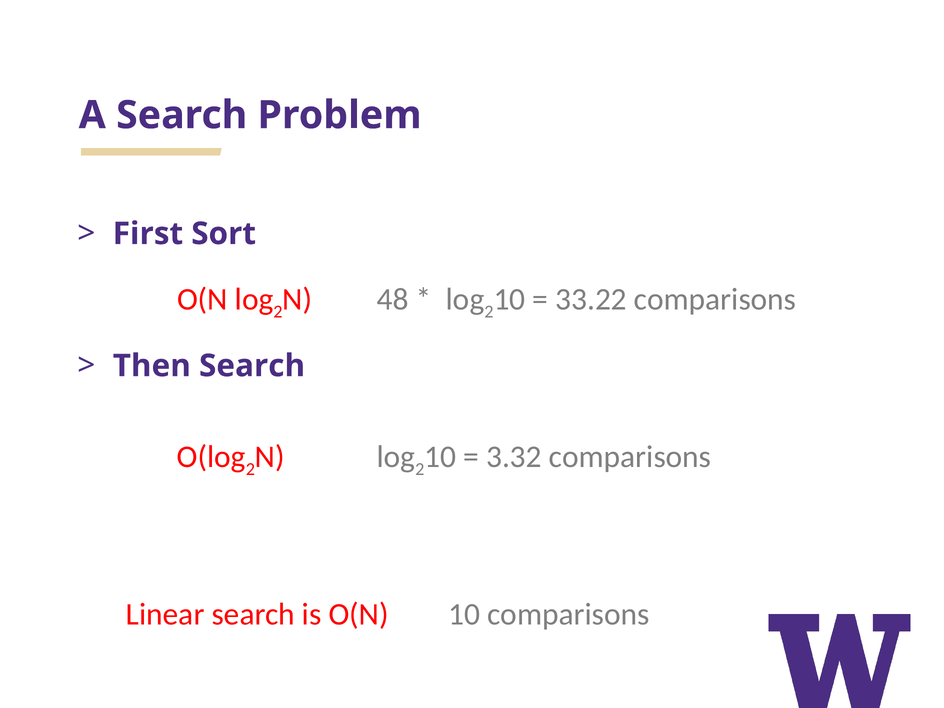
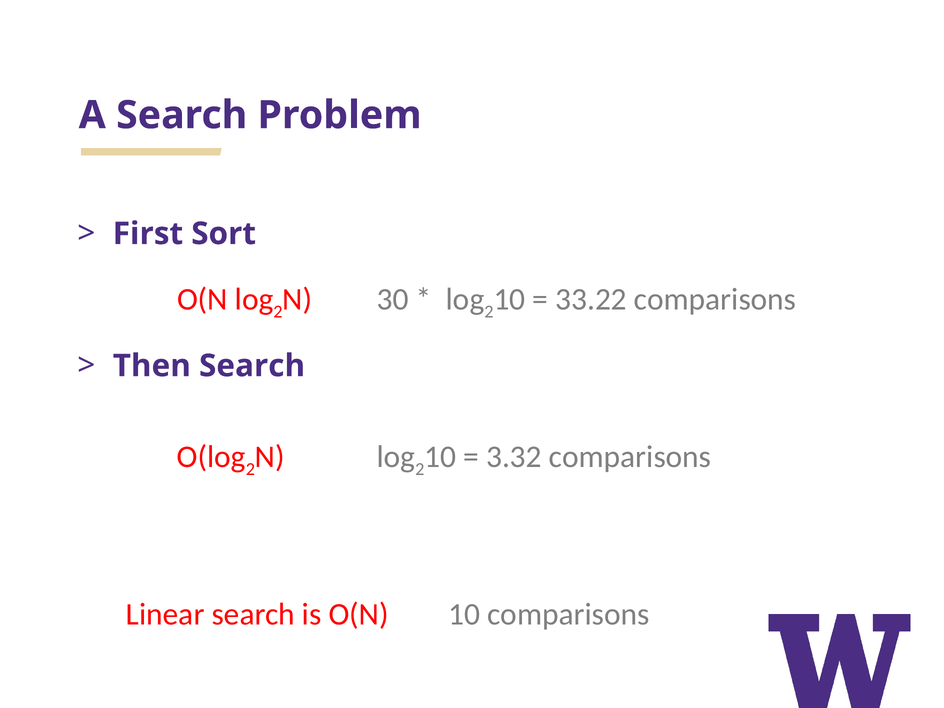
48: 48 -> 30
